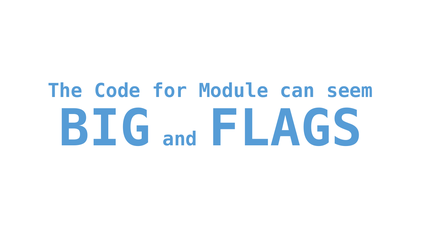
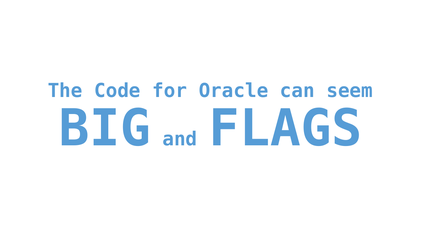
Module: Module -> Oracle
